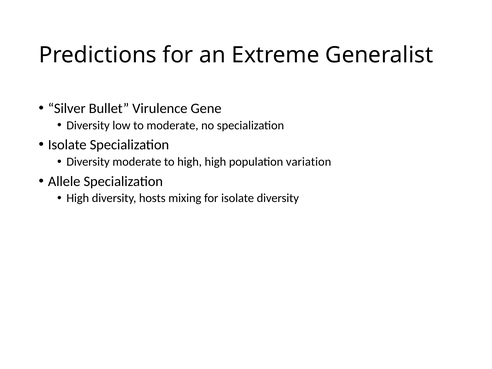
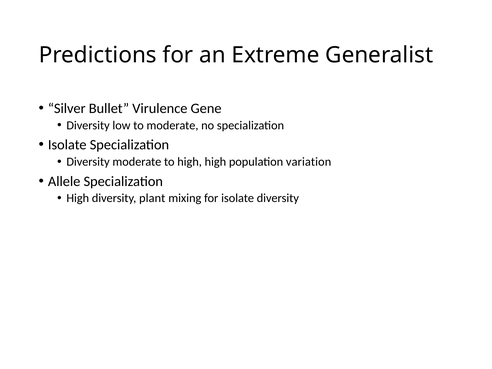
hosts: hosts -> plant
